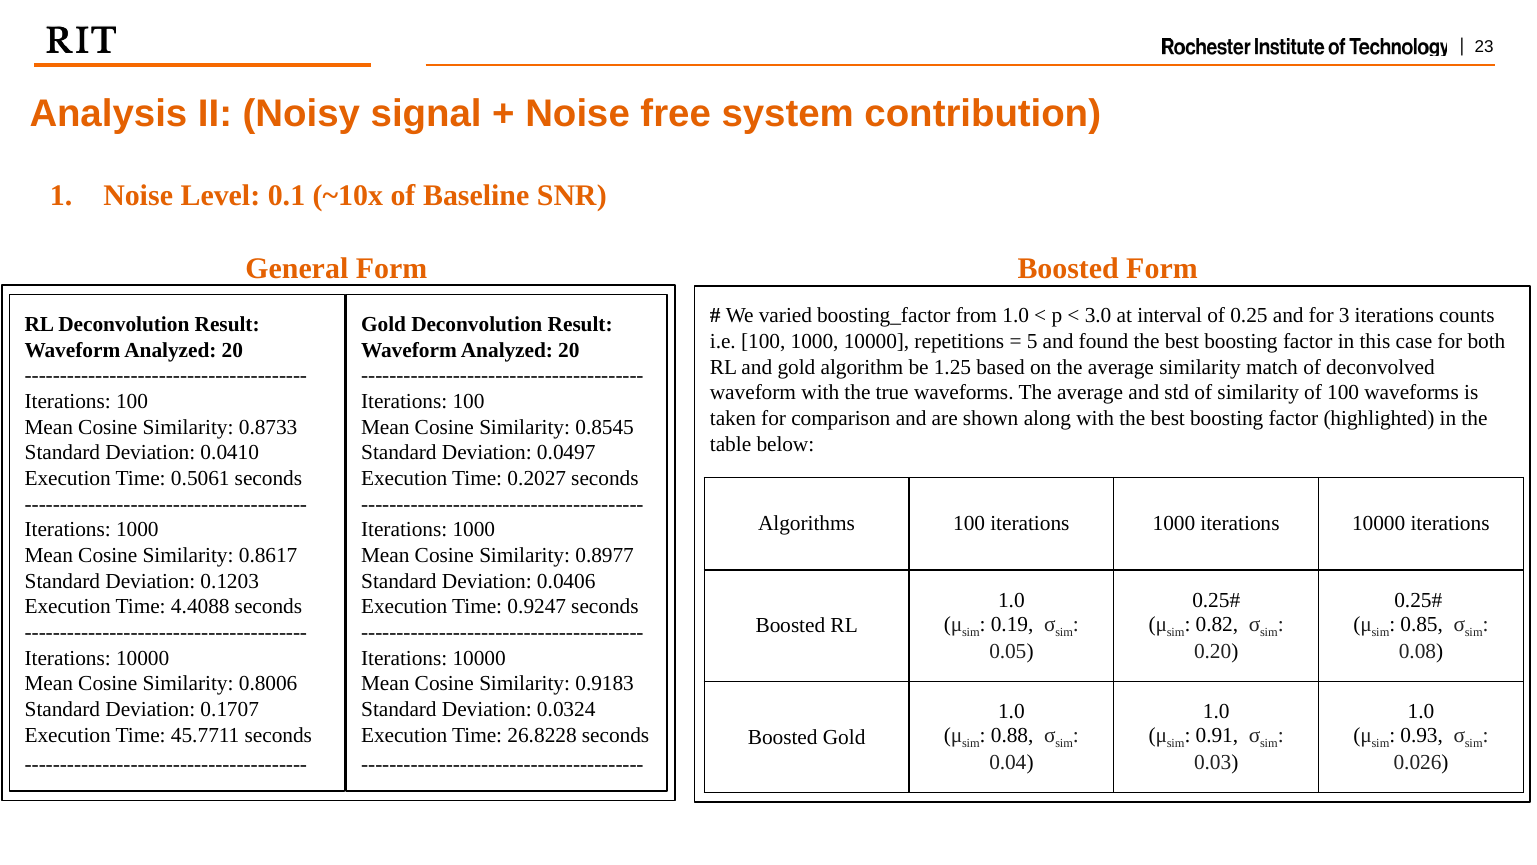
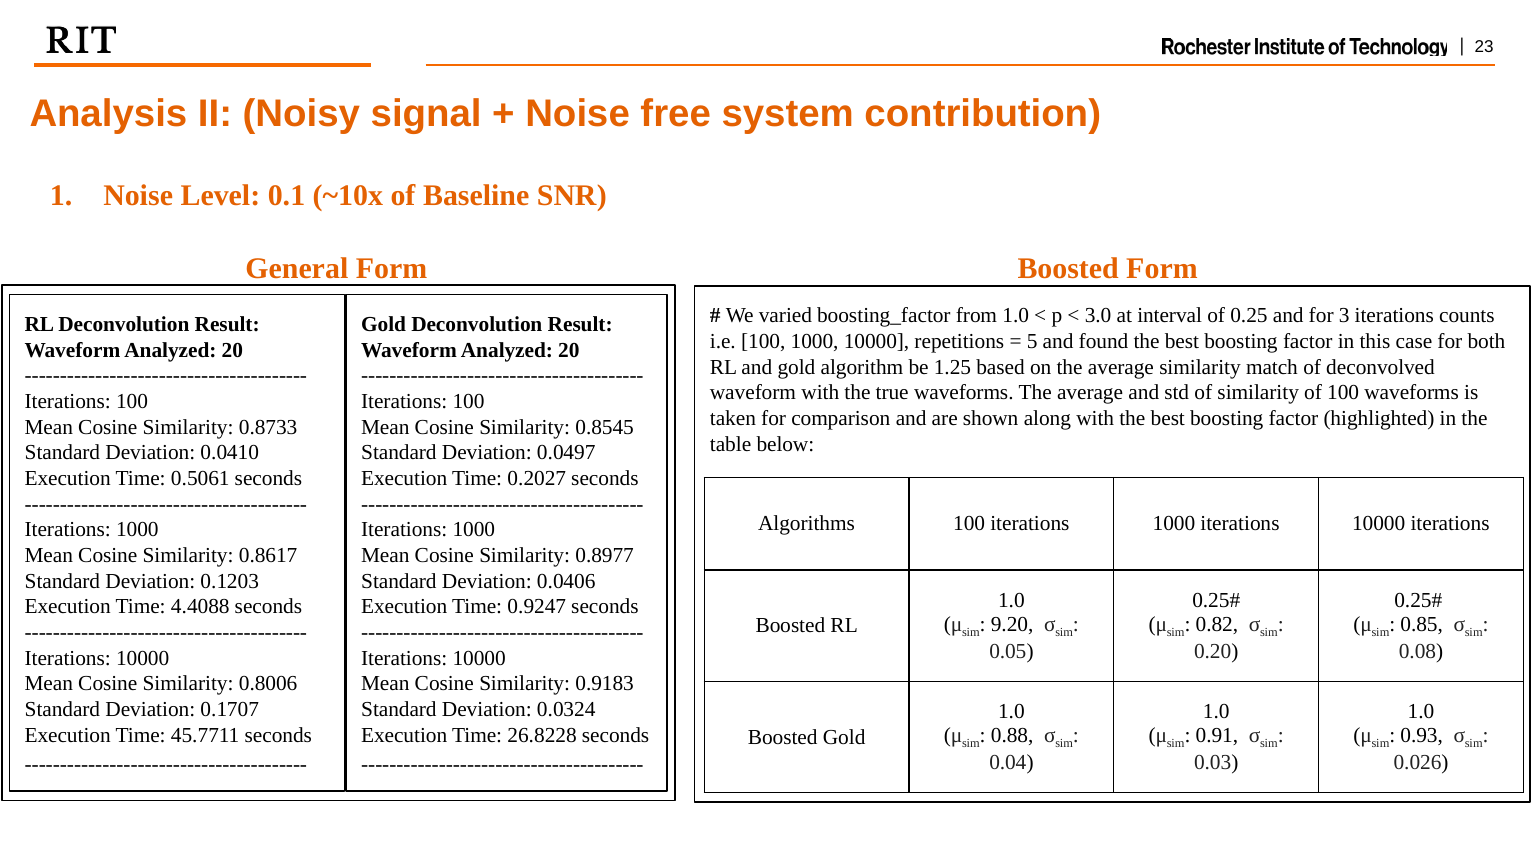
0.19: 0.19 -> 9.20
